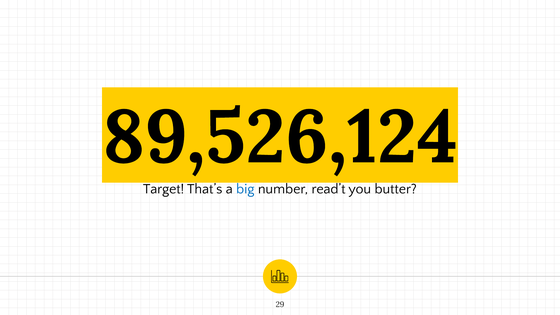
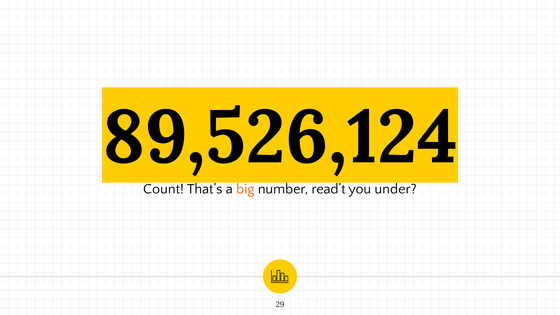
Target: Target -> Count
big colour: blue -> orange
butter: butter -> under
